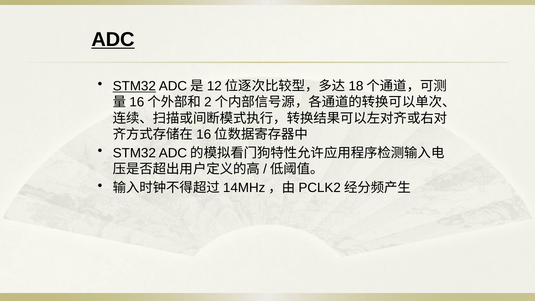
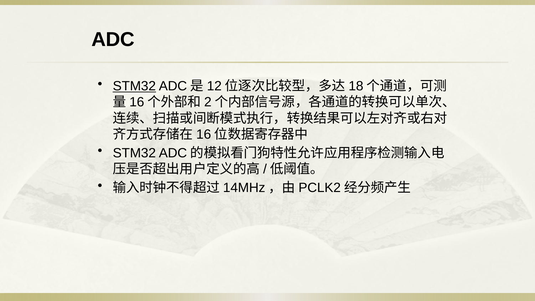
ADC underline: present -> none
